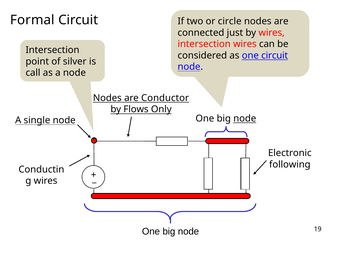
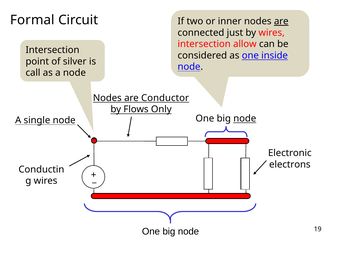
circle: circle -> inner
are at (281, 21) underline: none -> present
intersection wires: wires -> allow
one circuit: circuit -> inside
following: following -> electrons
